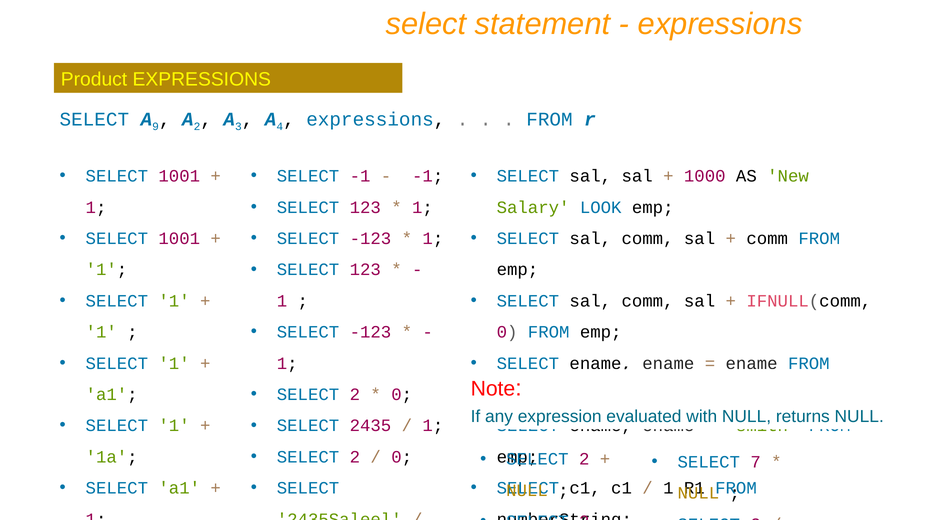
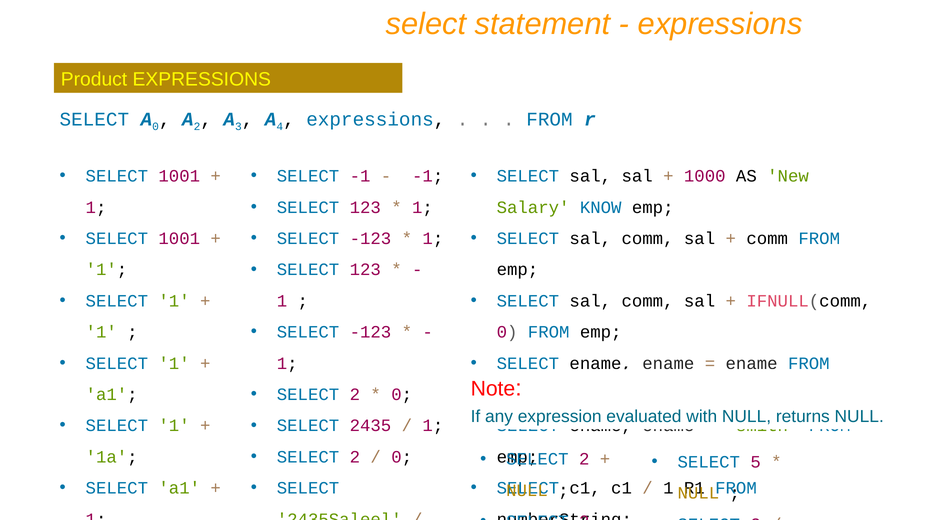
9 at (156, 127): 9 -> 0
LOOK: LOOK -> KNOW
7: 7 -> 5
